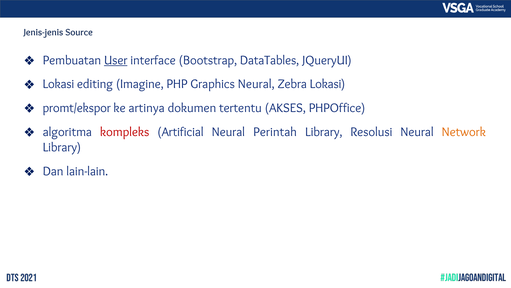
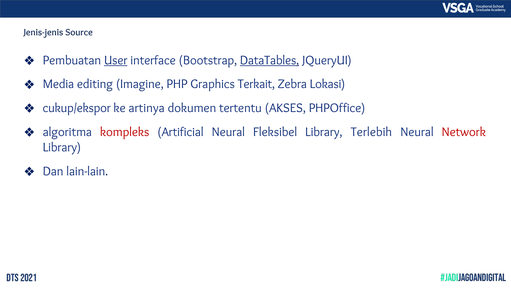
DataTables underline: none -> present
Lokasi at (58, 84): Lokasi -> Media
Graphics Neural: Neural -> Terkait
promt/ekspor: promt/ekspor -> cukup/ekspor
Perintah: Perintah -> Fleksibel
Resolusi: Resolusi -> Terlebih
Network colour: orange -> red
